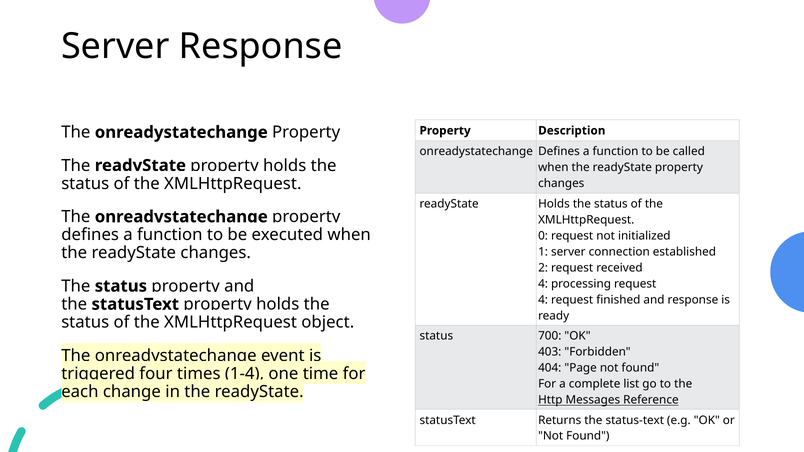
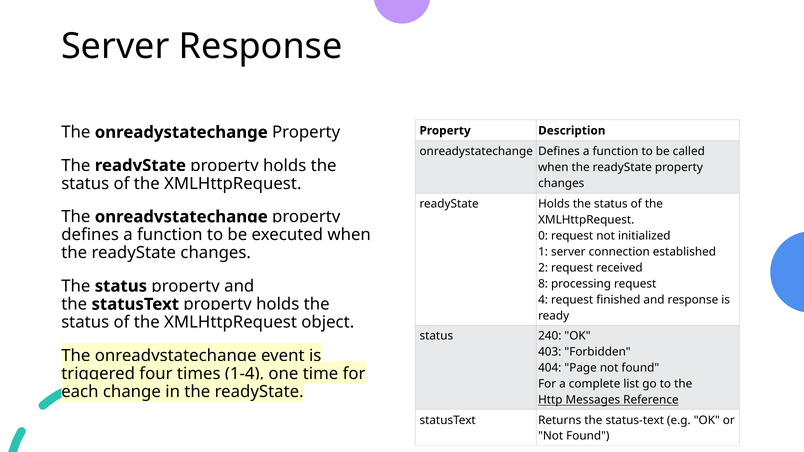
4 at (543, 284): 4 -> 8
700: 700 -> 240
